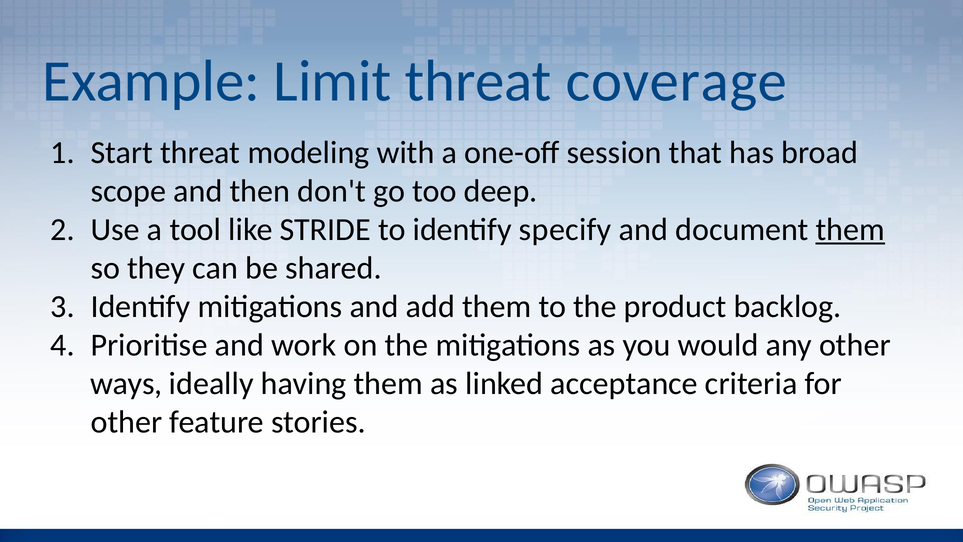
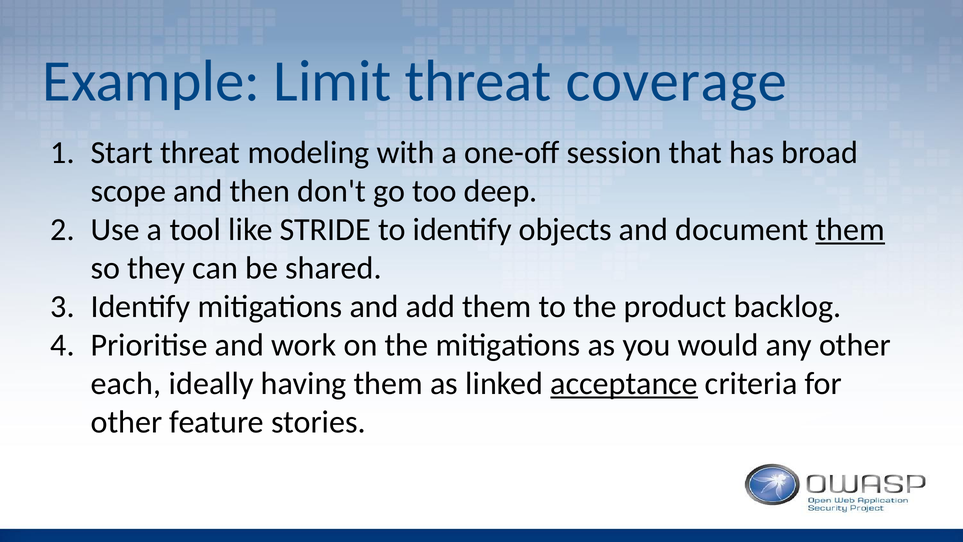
specify: specify -> objects
ways: ways -> each
acceptance underline: none -> present
